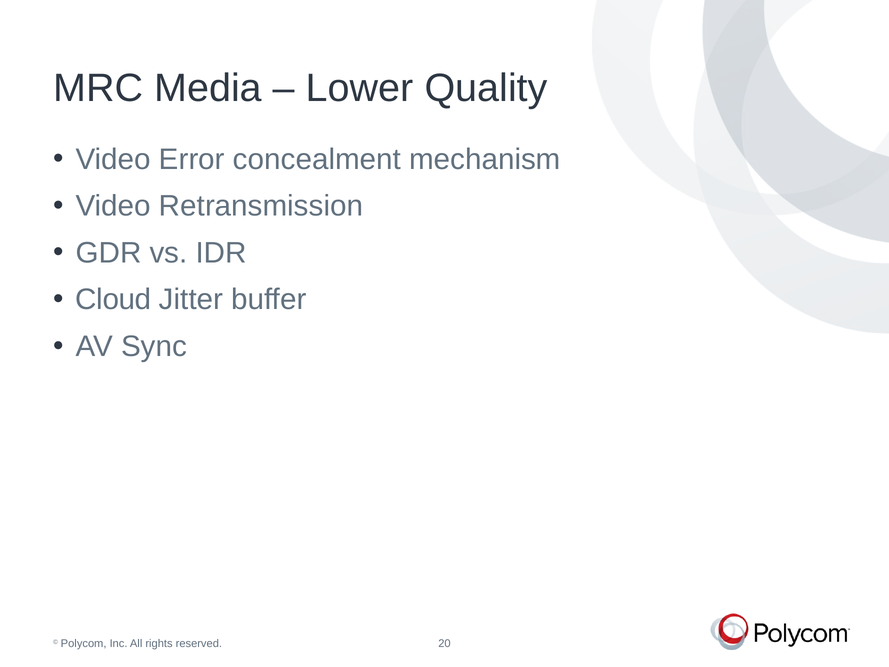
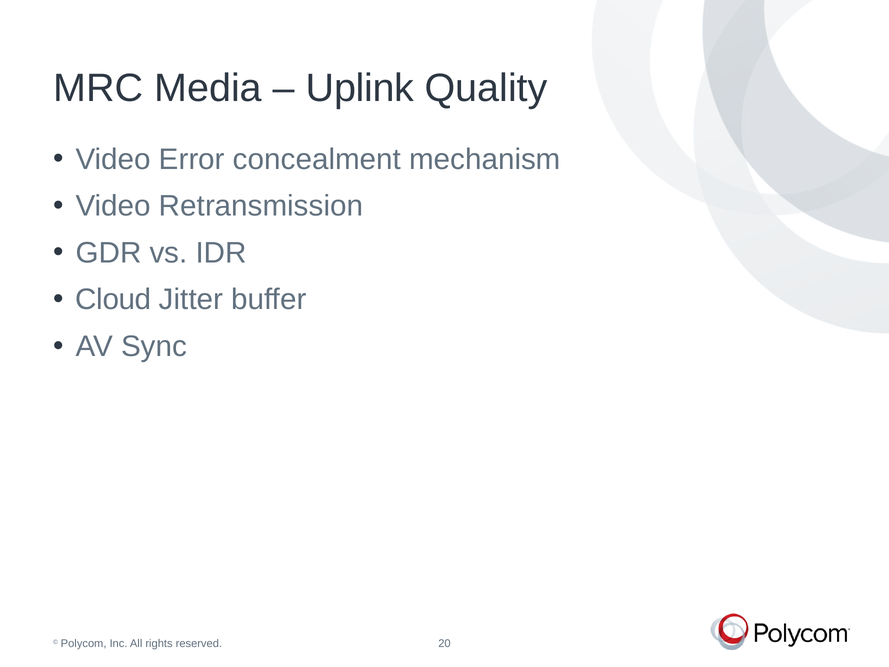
Lower: Lower -> Uplink
